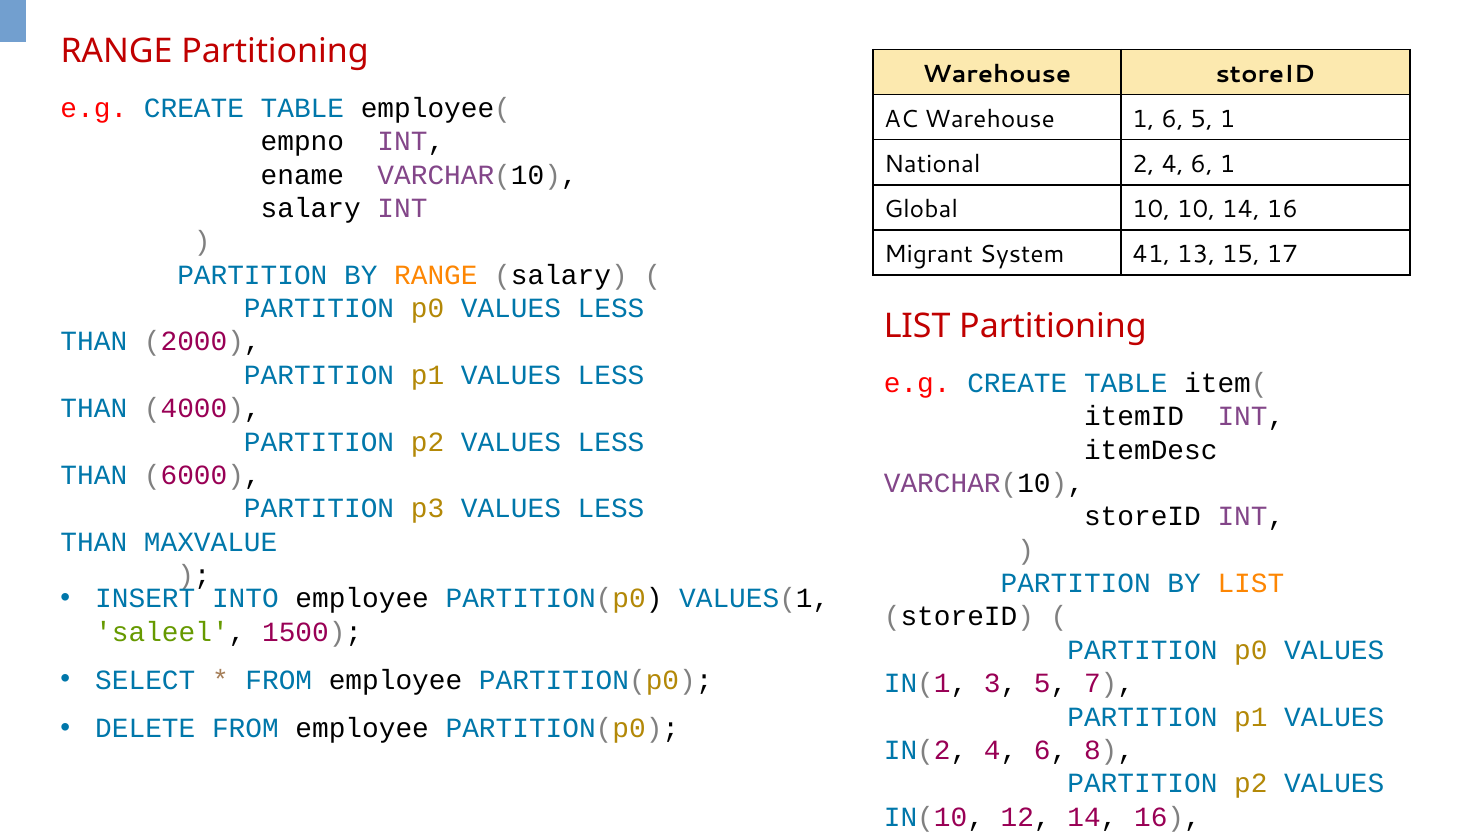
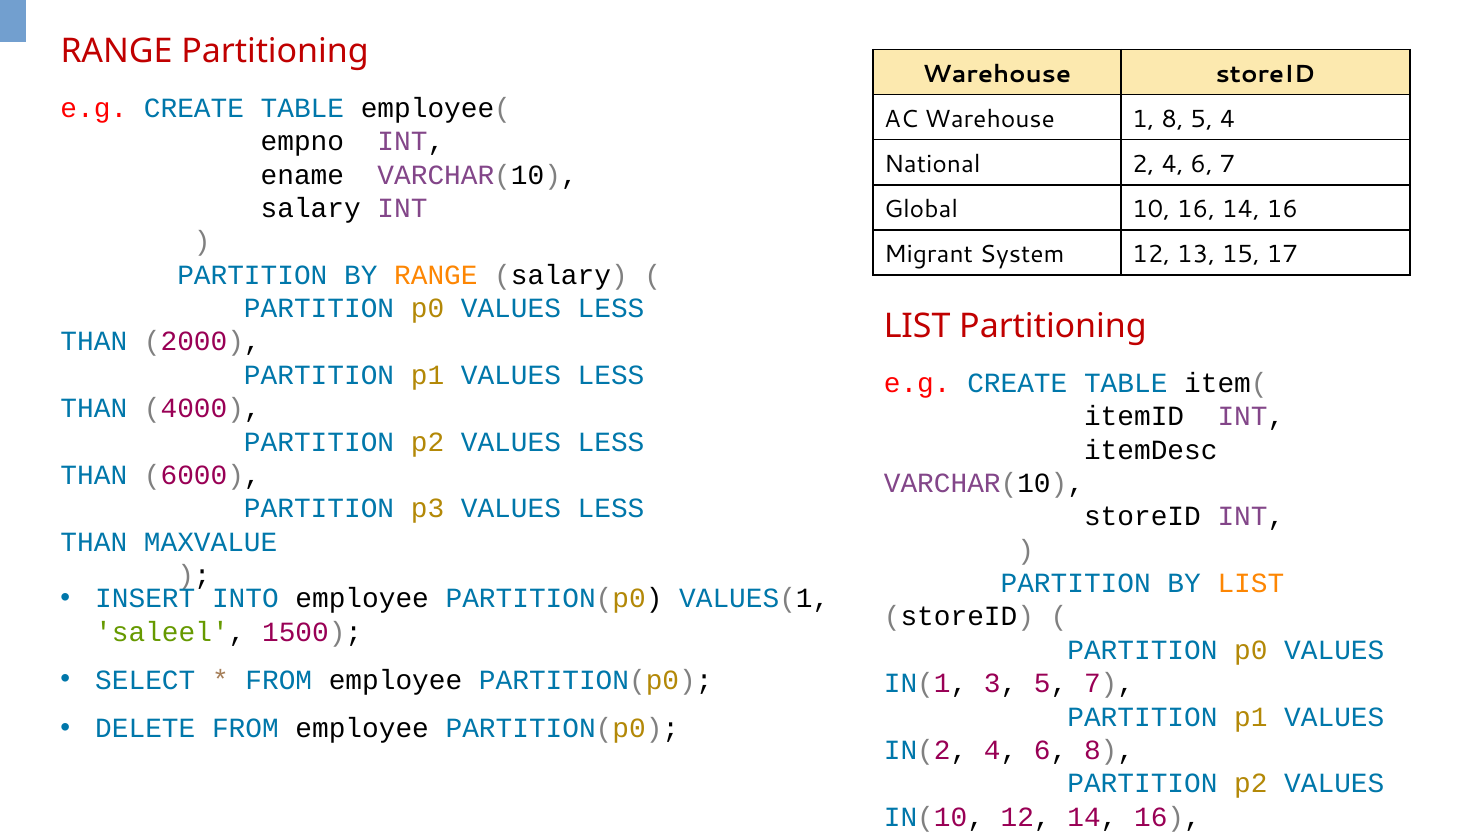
1 6: 6 -> 8
5 1: 1 -> 4
6 1: 1 -> 7
10 10: 10 -> 16
System 41: 41 -> 12
